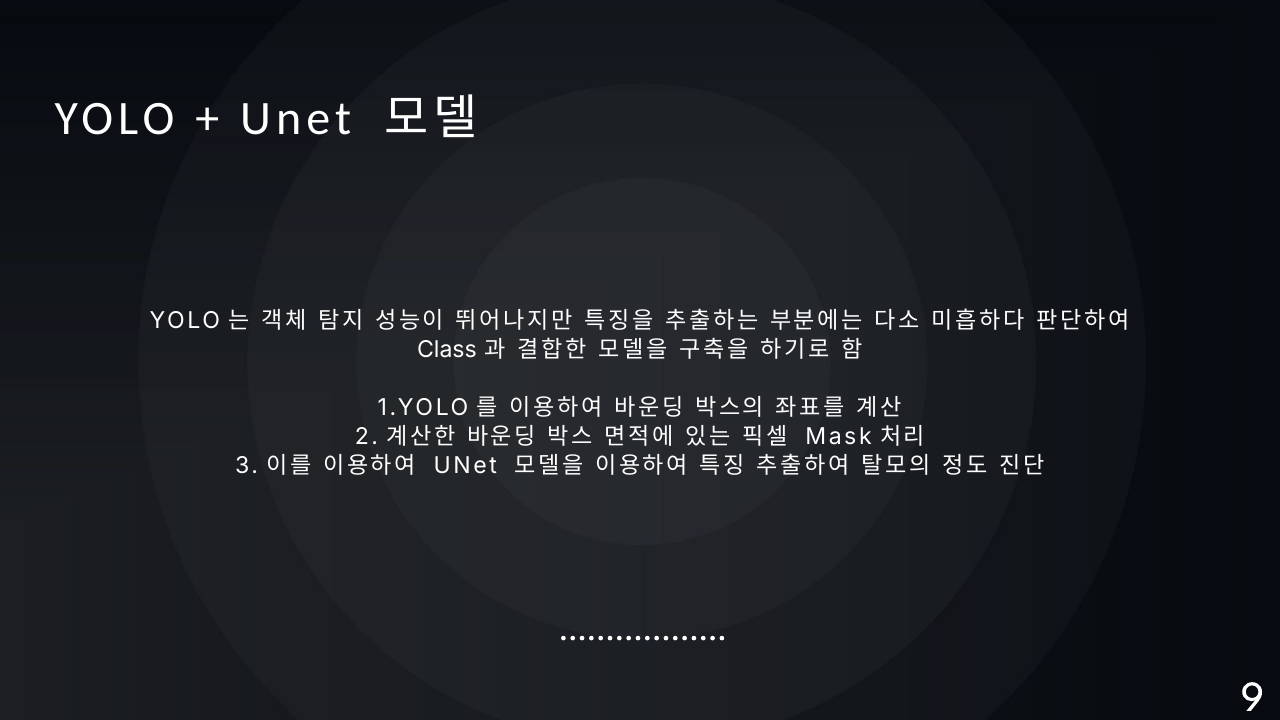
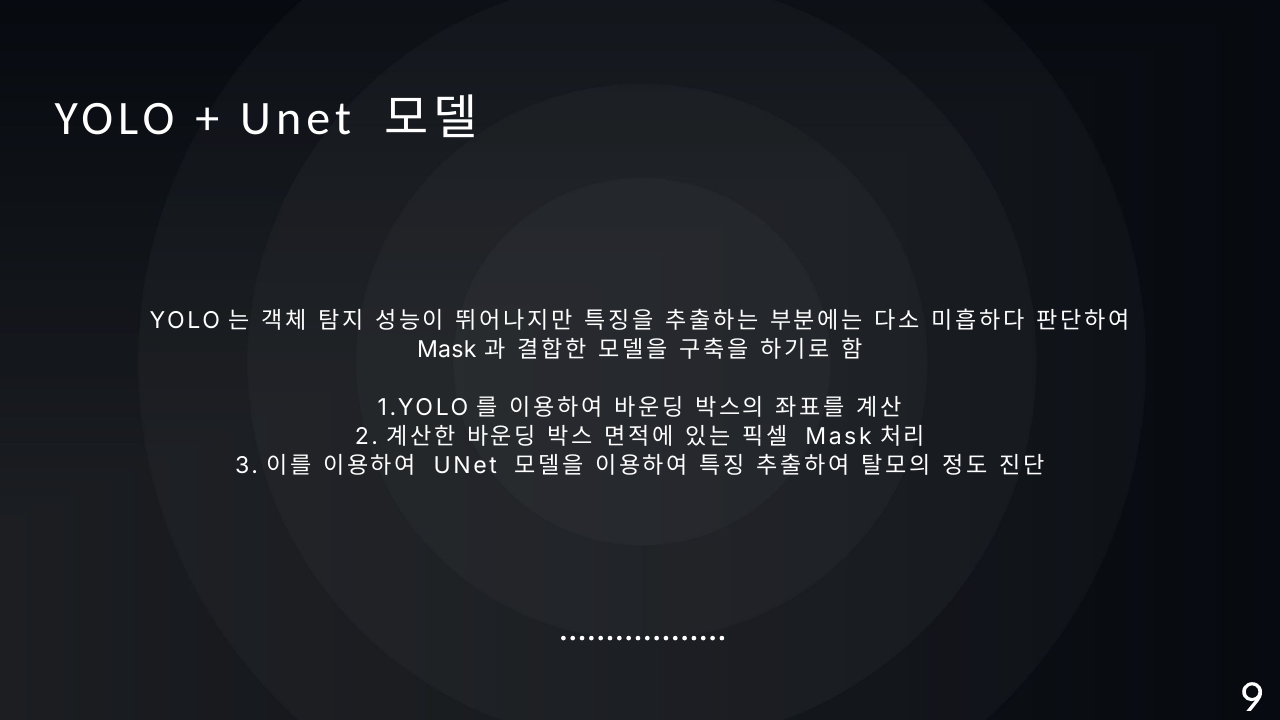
Class at (447, 350): Class -> Mask
